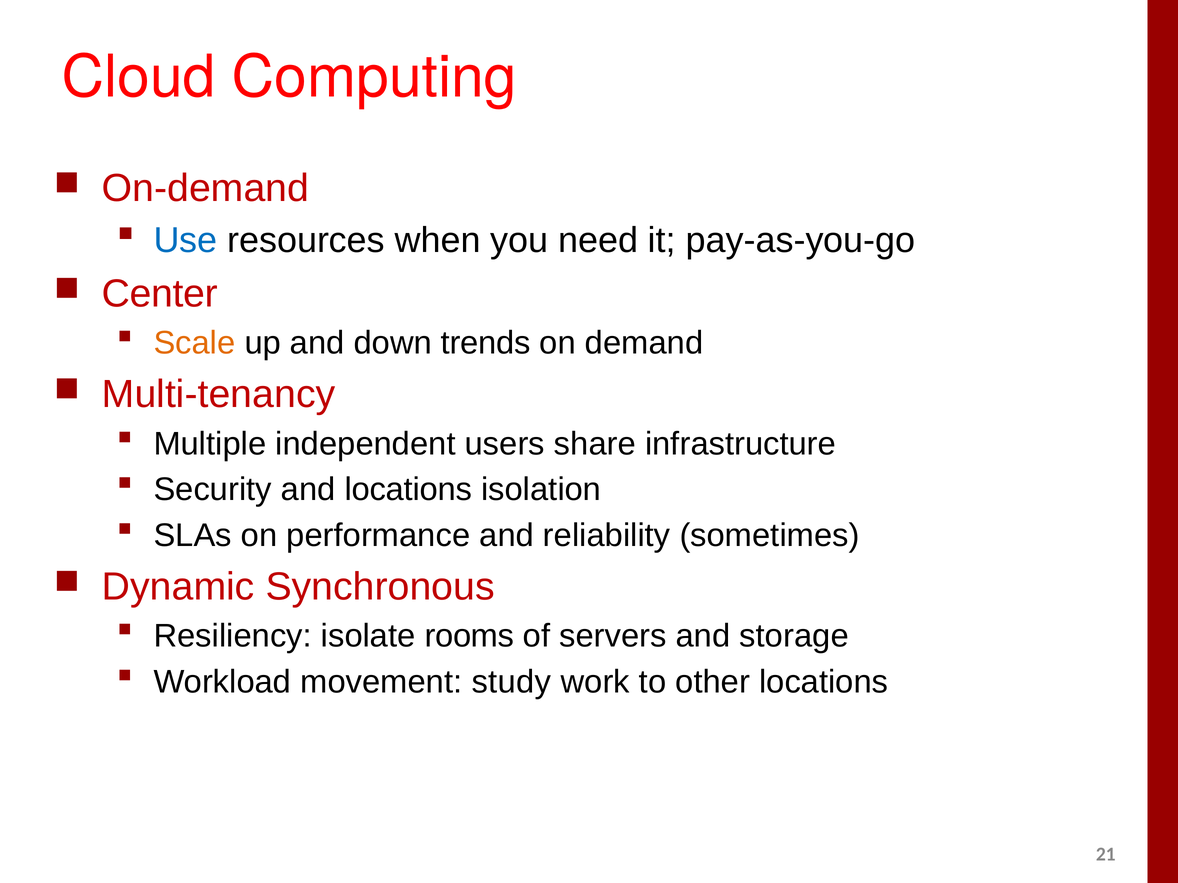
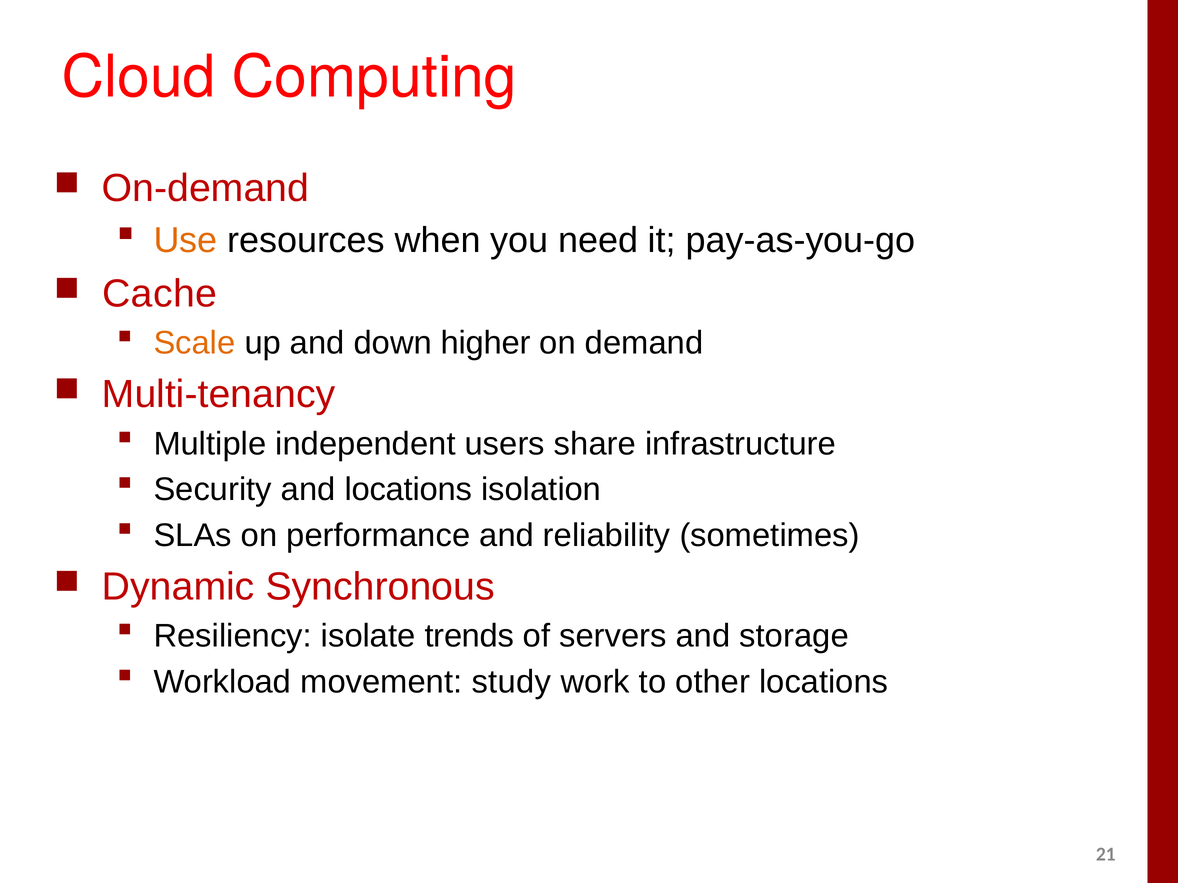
Use colour: blue -> orange
Center: Center -> Cache
trends: trends -> higher
rooms: rooms -> trends
